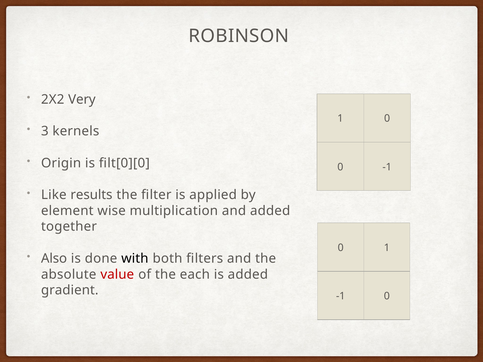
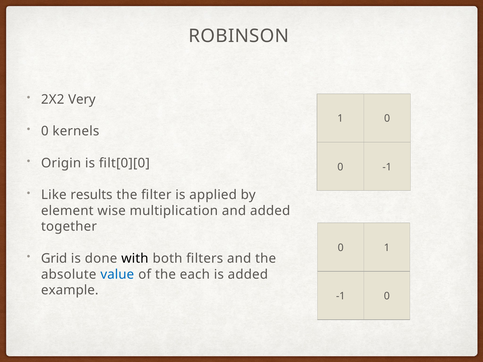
3 at (45, 131): 3 -> 0
Also: Also -> Grid
value colour: red -> blue
gradient: gradient -> example
